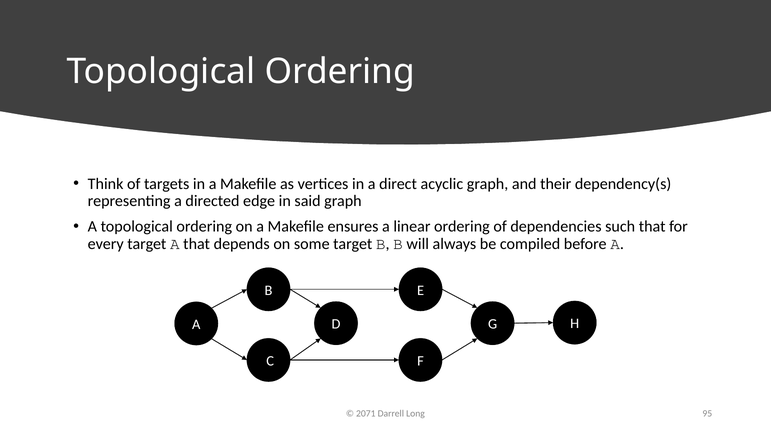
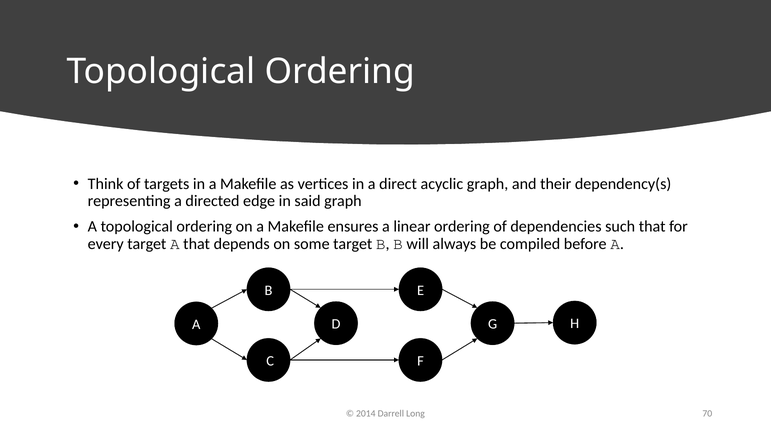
2071: 2071 -> 2014
95: 95 -> 70
